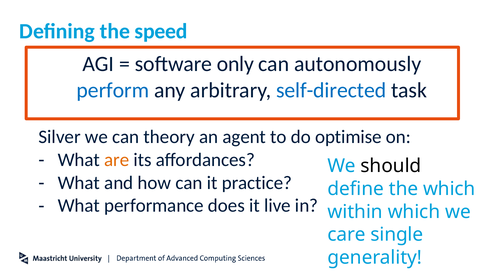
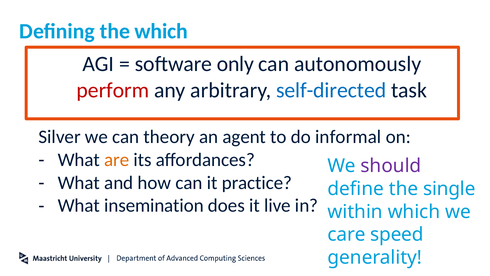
the speed: speed -> which
perform colour: blue -> red
optimise: optimise -> informal
should colour: black -> purple
the which: which -> single
performance: performance -> insemination
single: single -> speed
